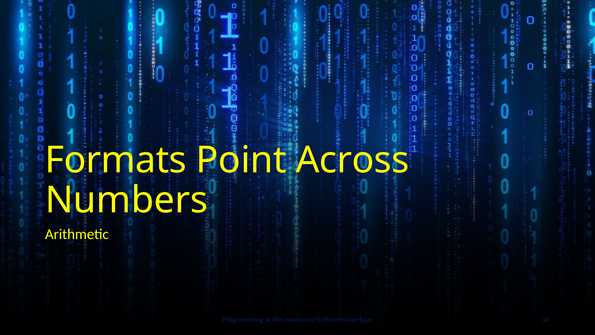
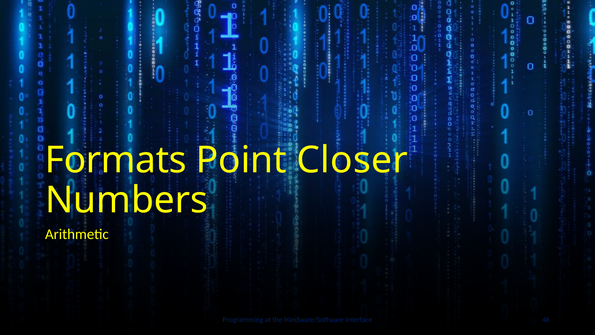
Across: Across -> Closer
